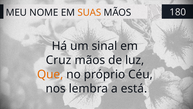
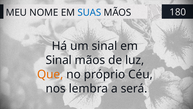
SUAS colour: orange -> blue
Cruz at (59, 60): Cruz -> Sinal
está: está -> será
